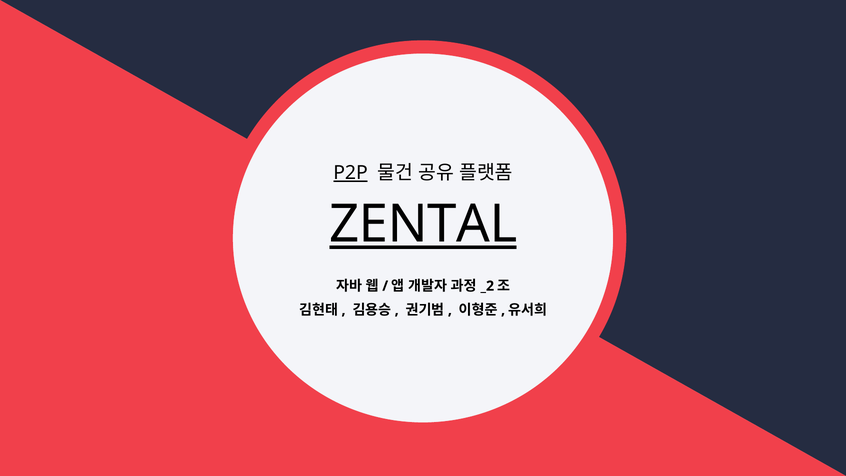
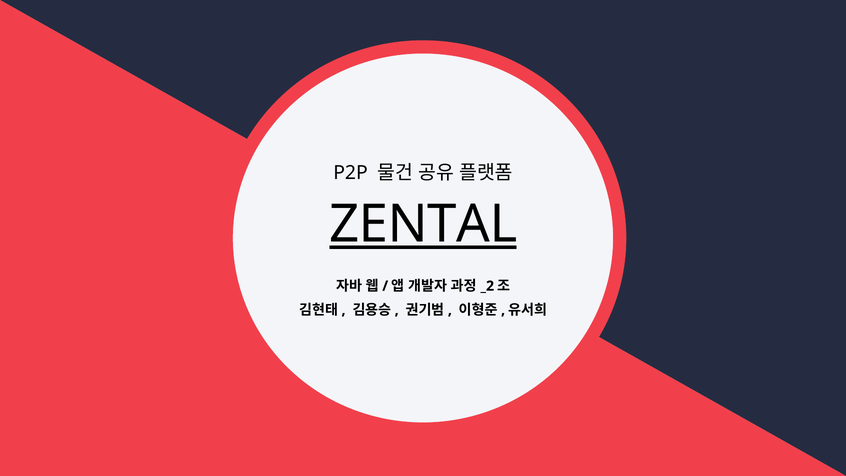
P2P underline: present -> none
